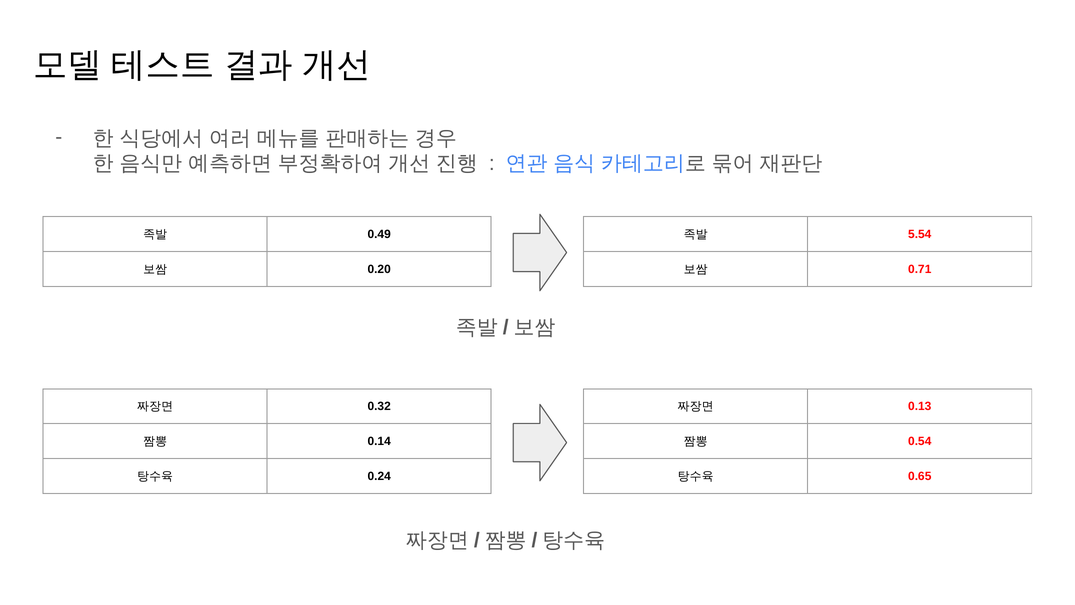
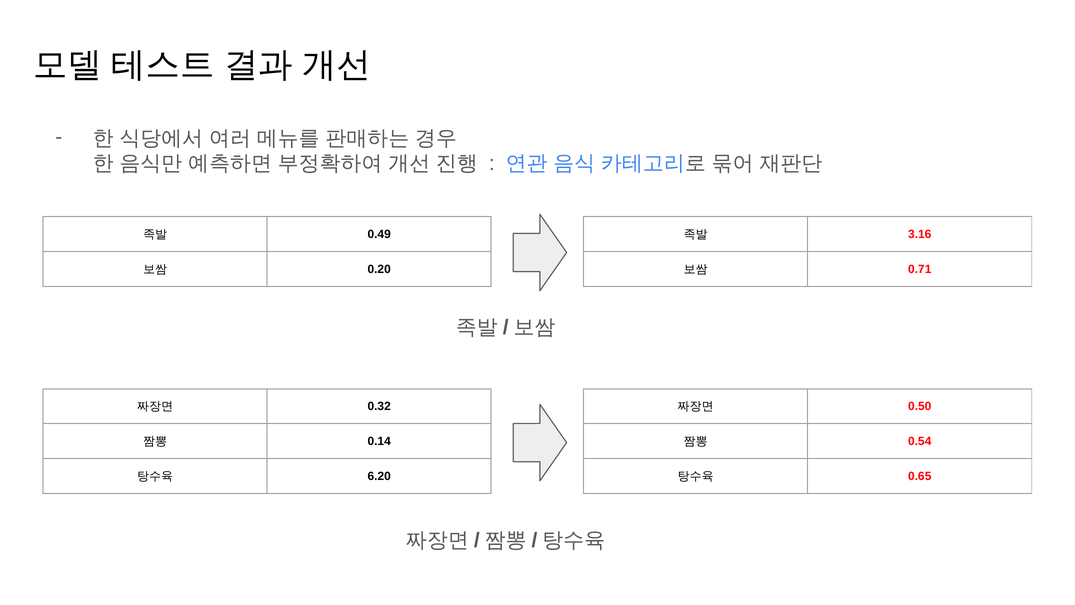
5.54: 5.54 -> 3.16
0.13: 0.13 -> 0.50
0.24: 0.24 -> 6.20
